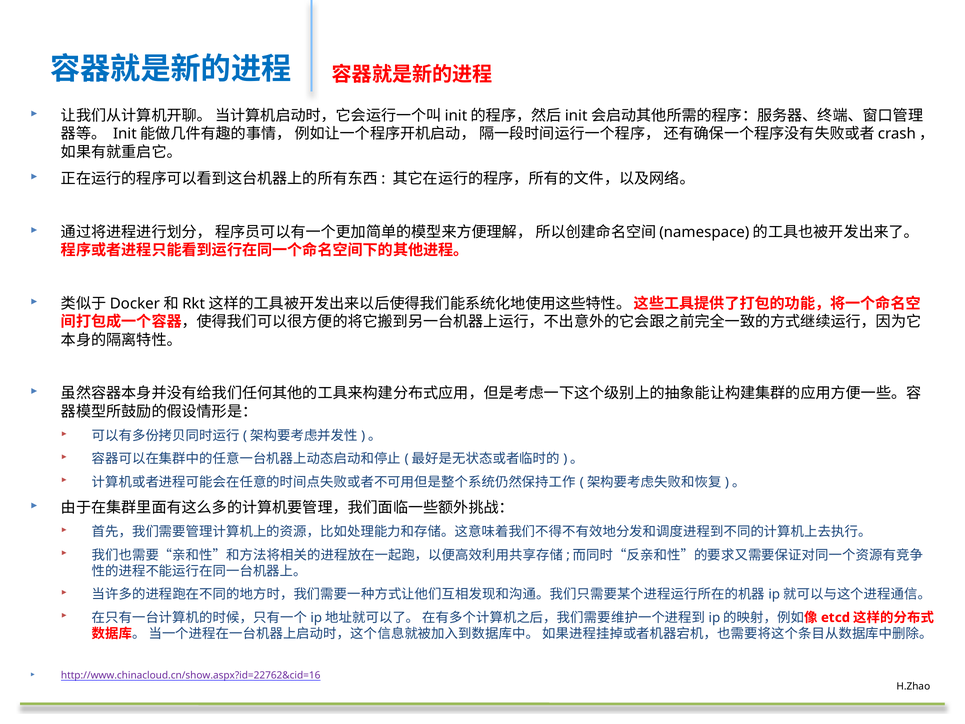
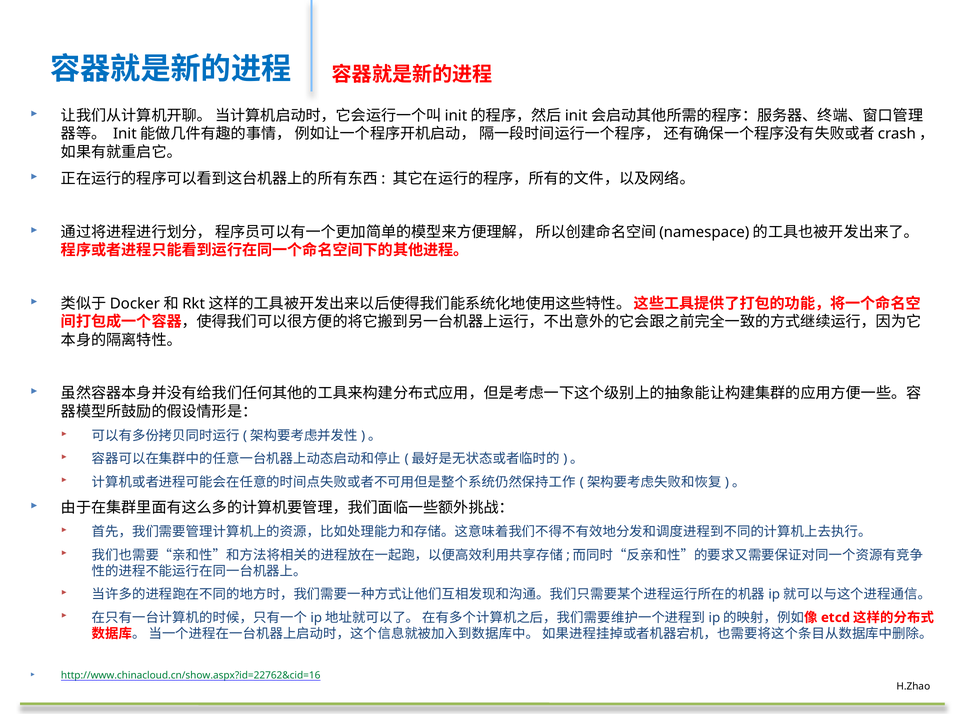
http://www.chinacloud.cn/show.aspx?id=22762&cid=16 colour: purple -> green
